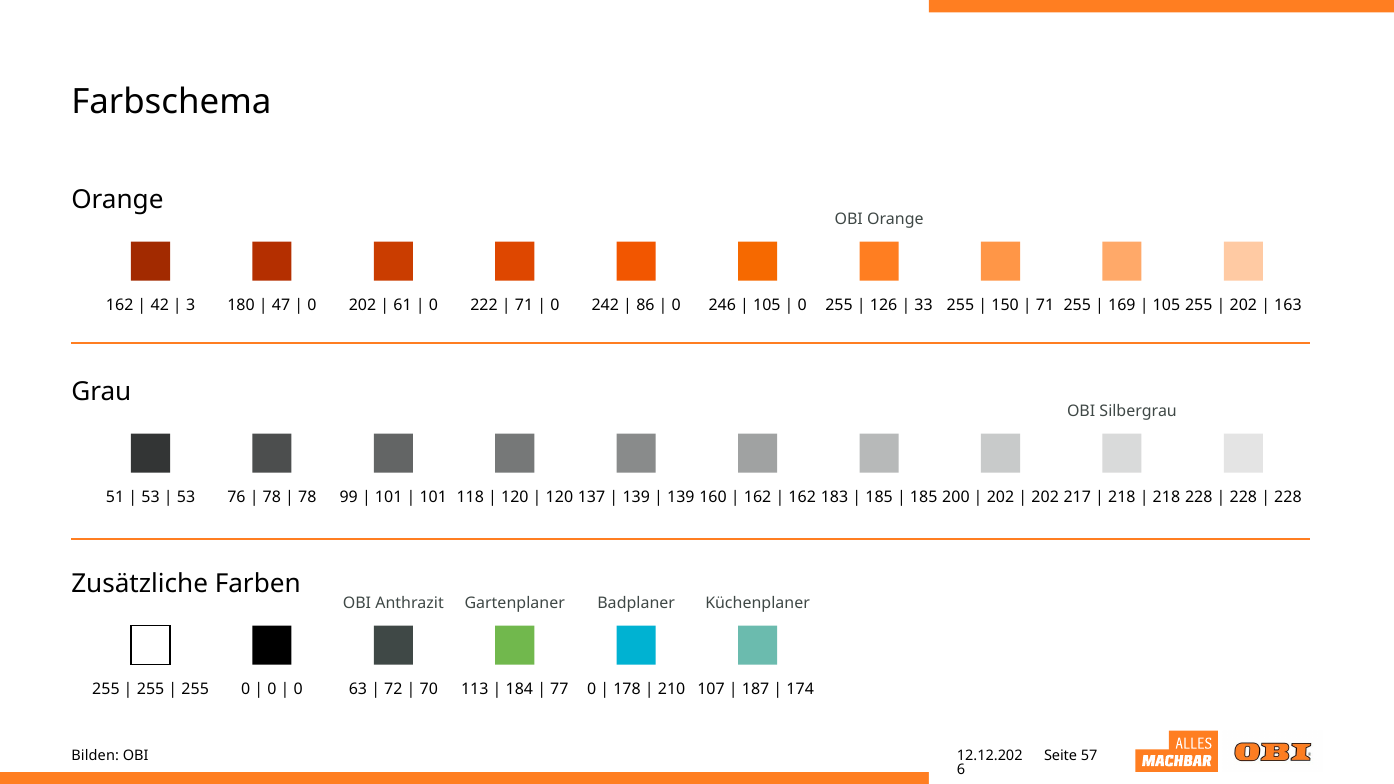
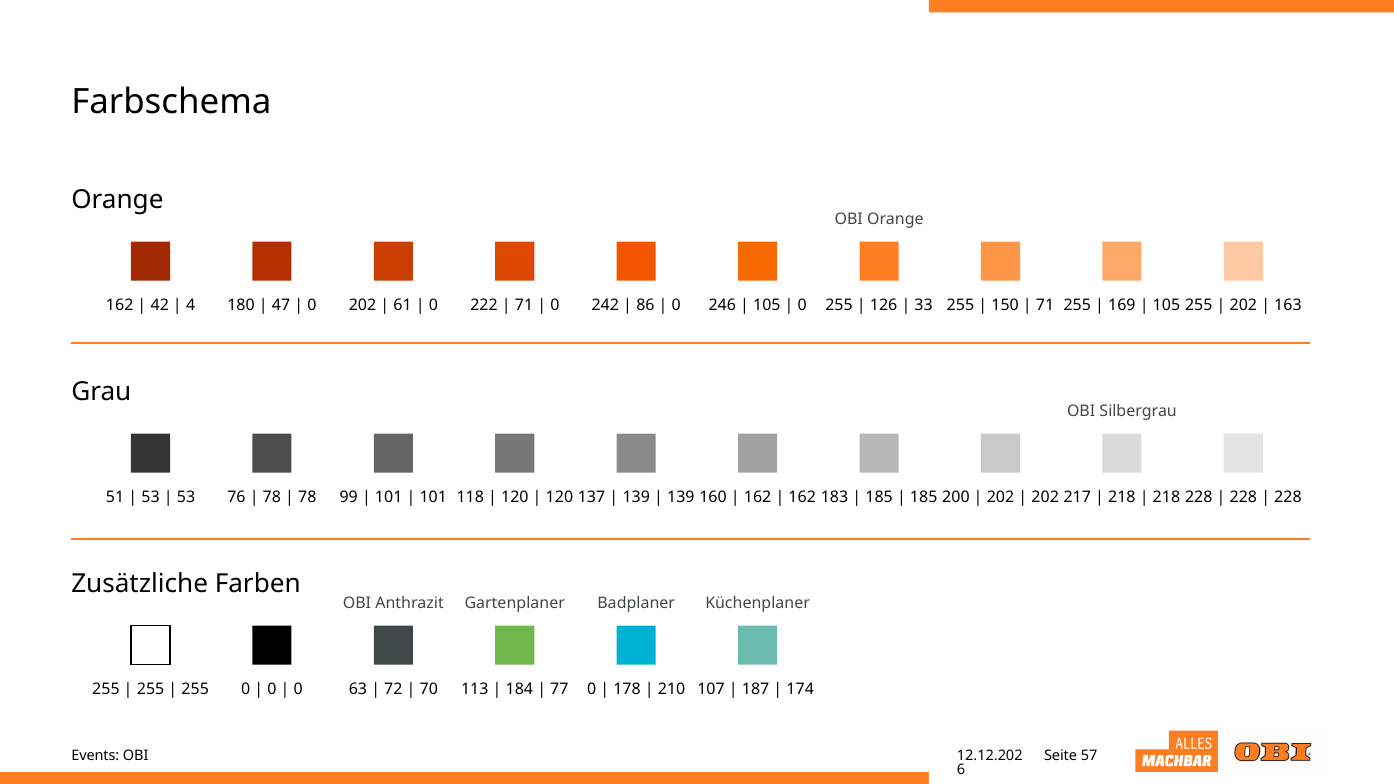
3: 3 -> 4
Bilden: Bilden -> Events
